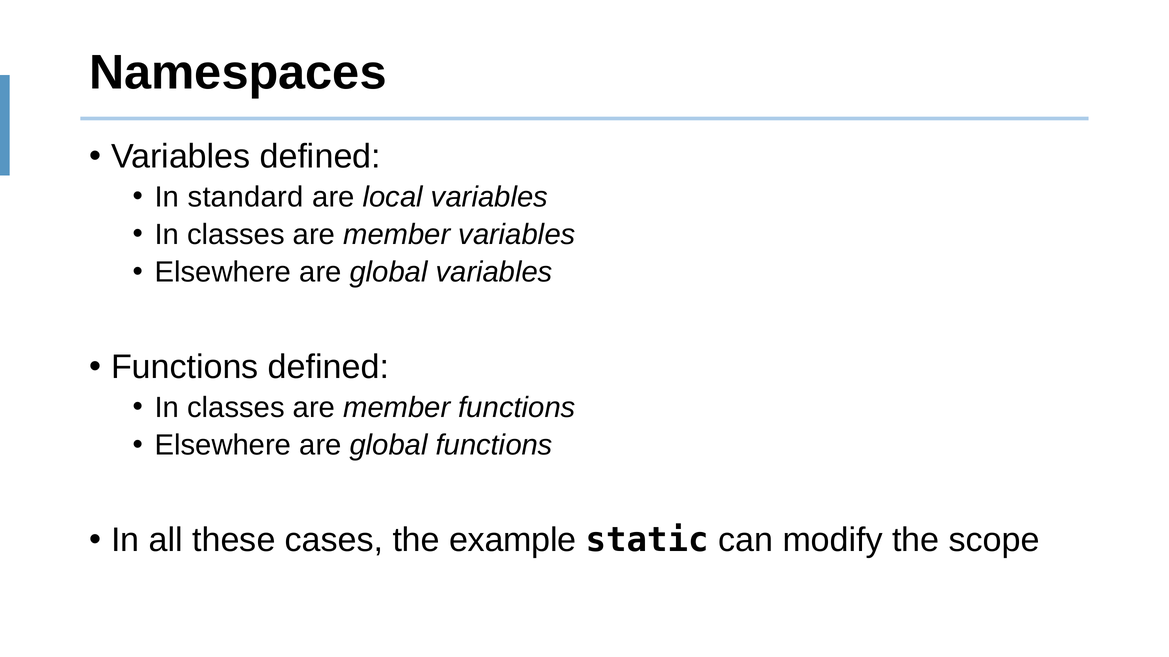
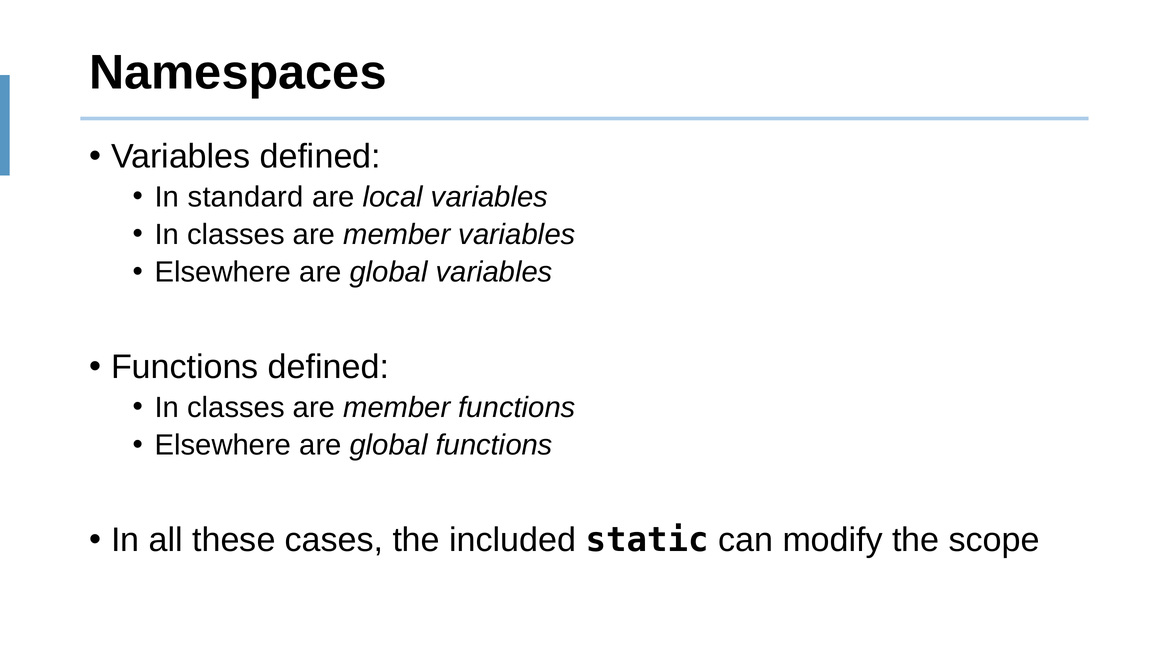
example: example -> included
